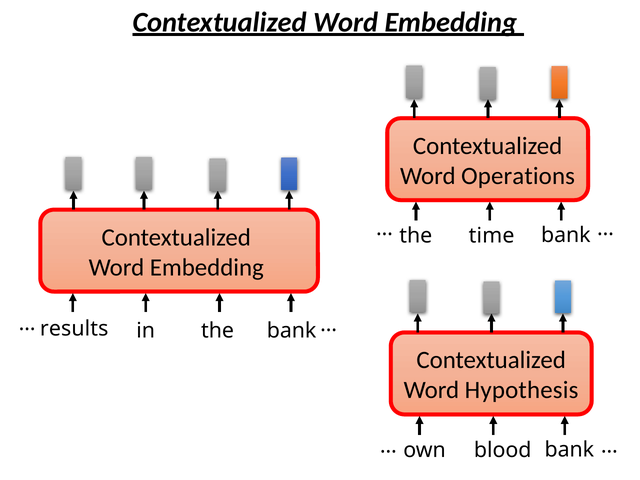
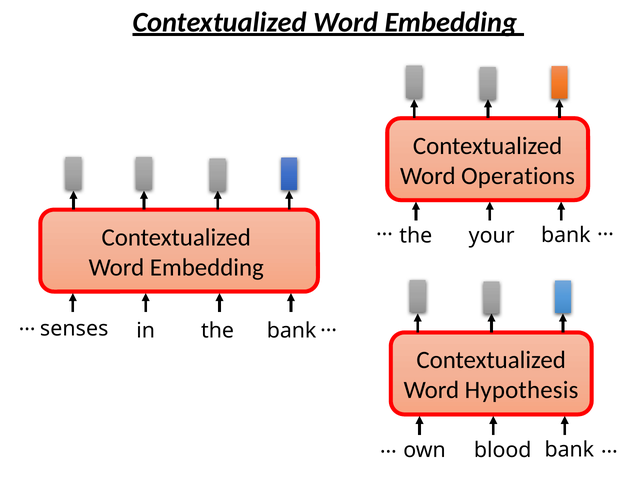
time: time -> your
results: results -> senses
